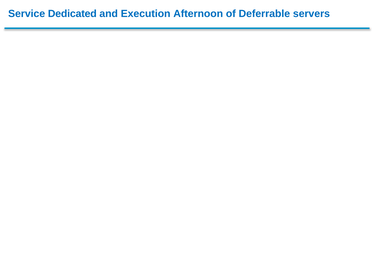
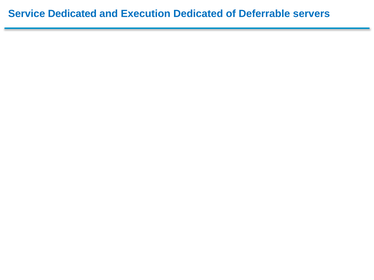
Execution Afternoon: Afternoon -> Dedicated
